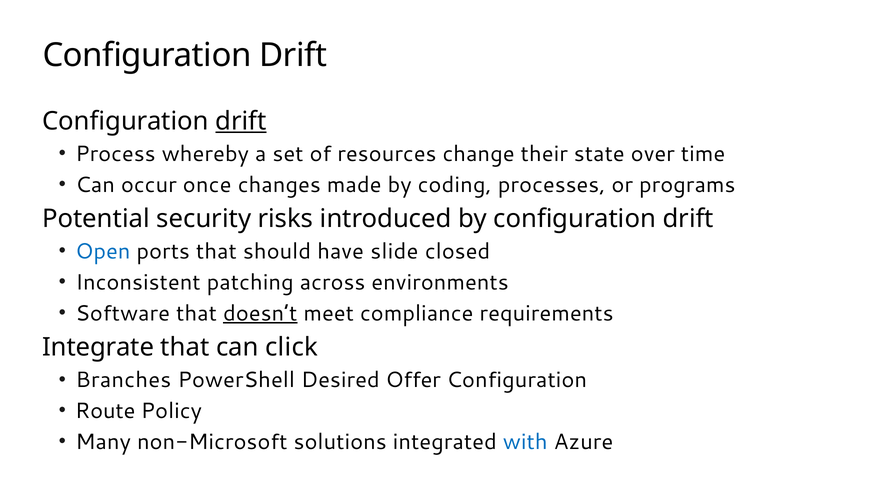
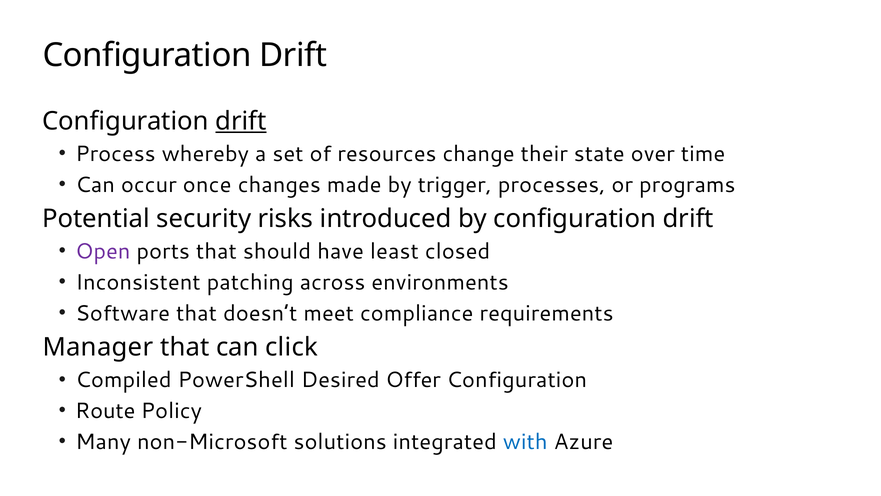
coding: coding -> trigger
Open colour: blue -> purple
slide: slide -> least
doesn’t underline: present -> none
Integrate: Integrate -> Manager
Branches: Branches -> Compiled
